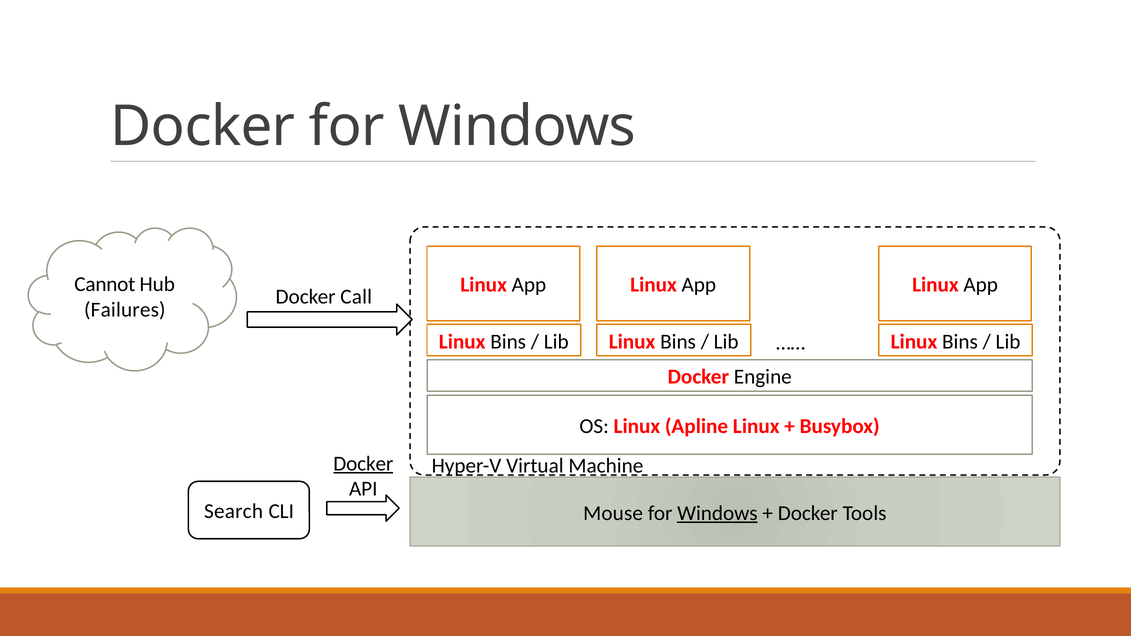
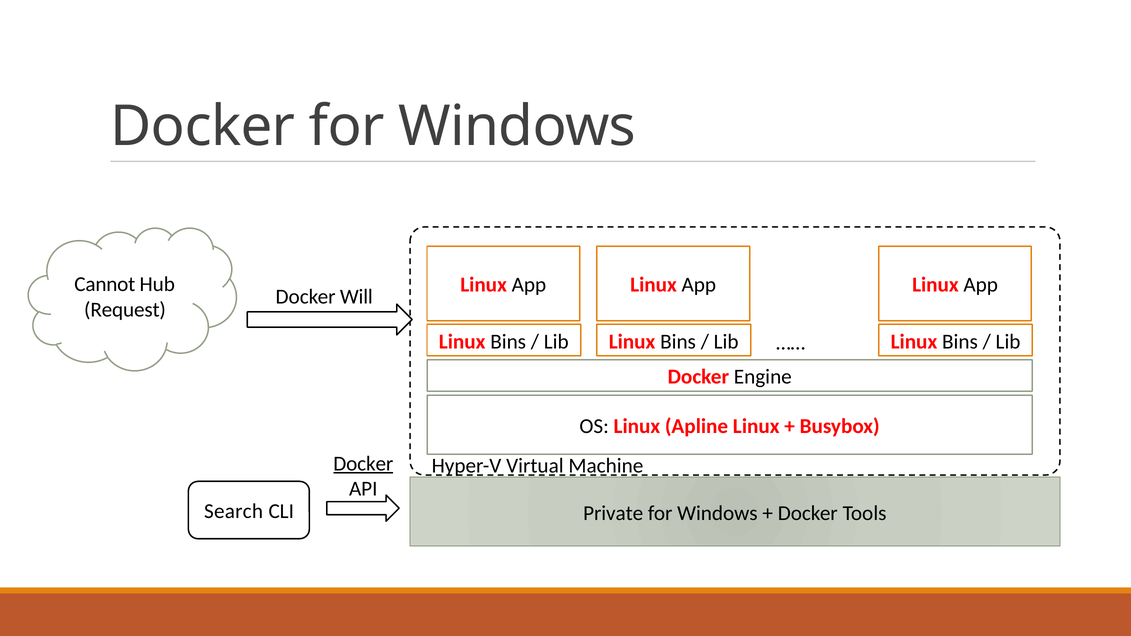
Call: Call -> Will
Failures: Failures -> Request
Mouse: Mouse -> Private
Windows at (717, 513) underline: present -> none
